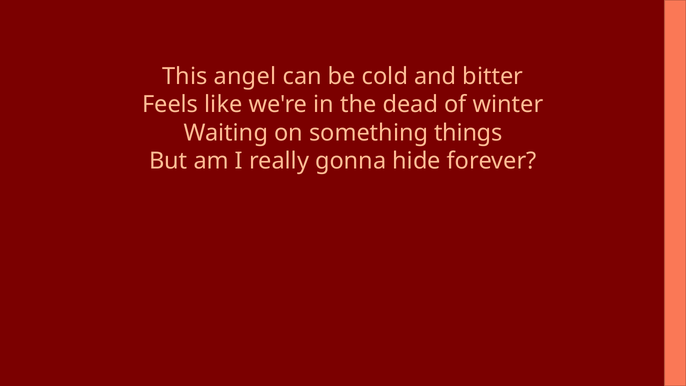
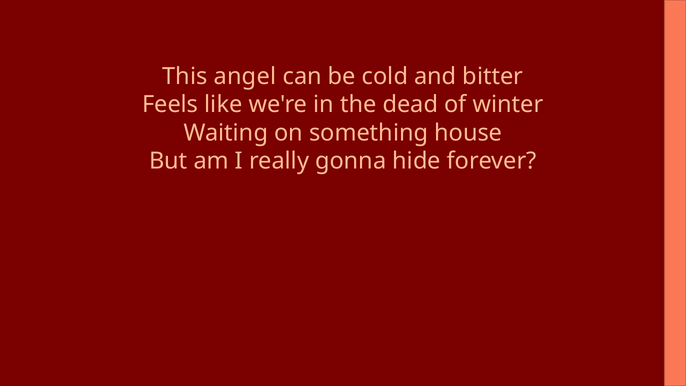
things: things -> house
